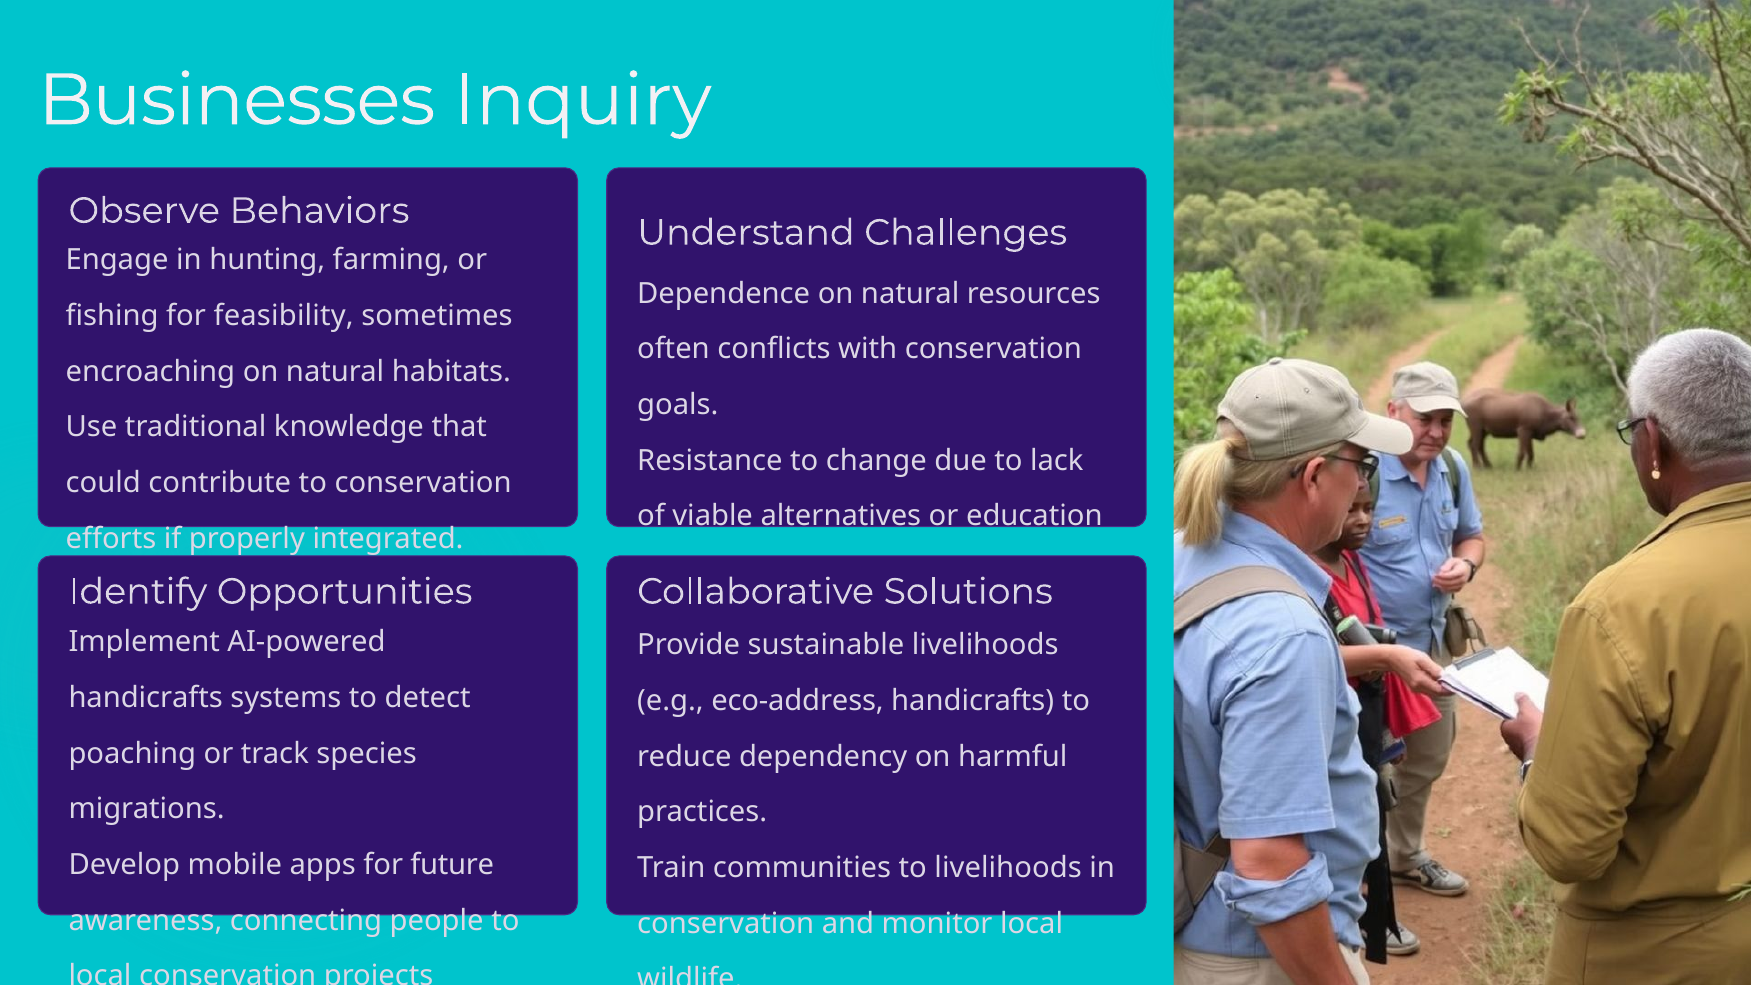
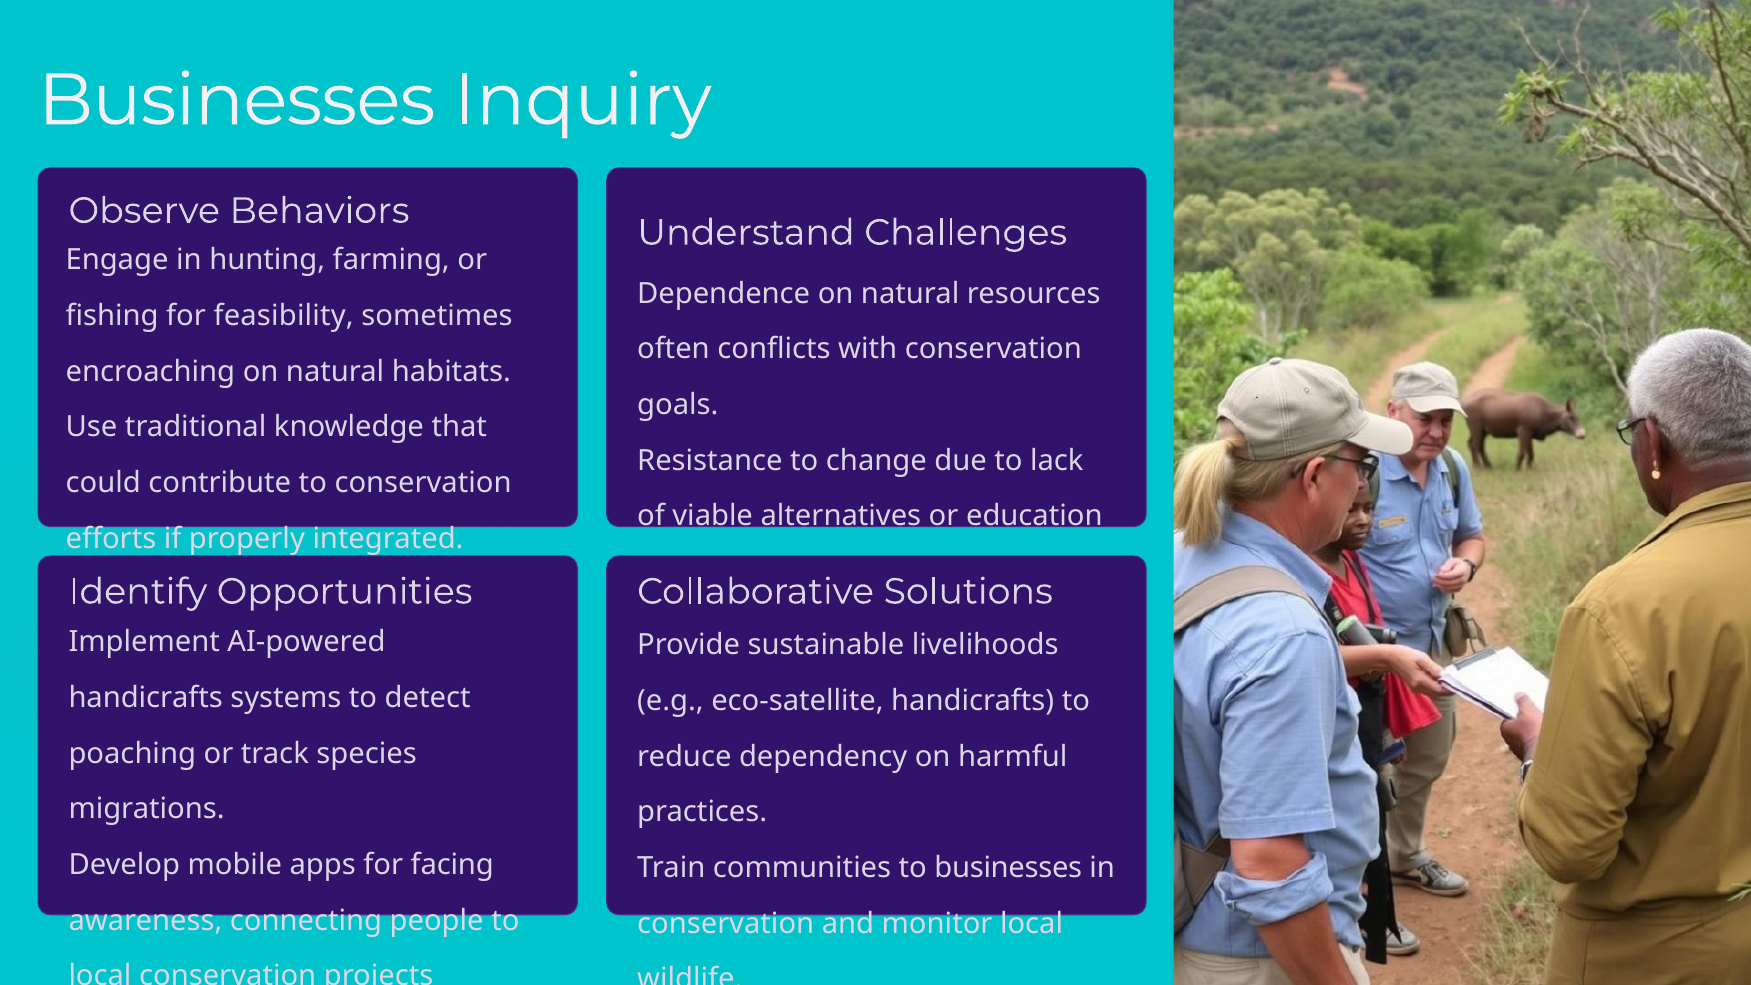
eco-address: eco-address -> eco-satellite
future: future -> facing
to livelihoods: livelihoods -> businesses
